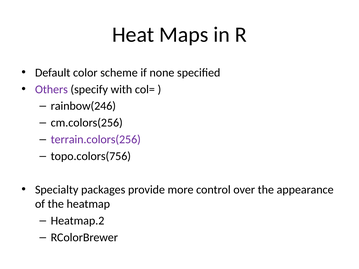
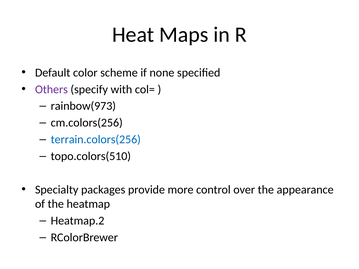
rainbow(246: rainbow(246 -> rainbow(973
terrain.colors(256 colour: purple -> blue
topo.colors(756: topo.colors(756 -> topo.colors(510
